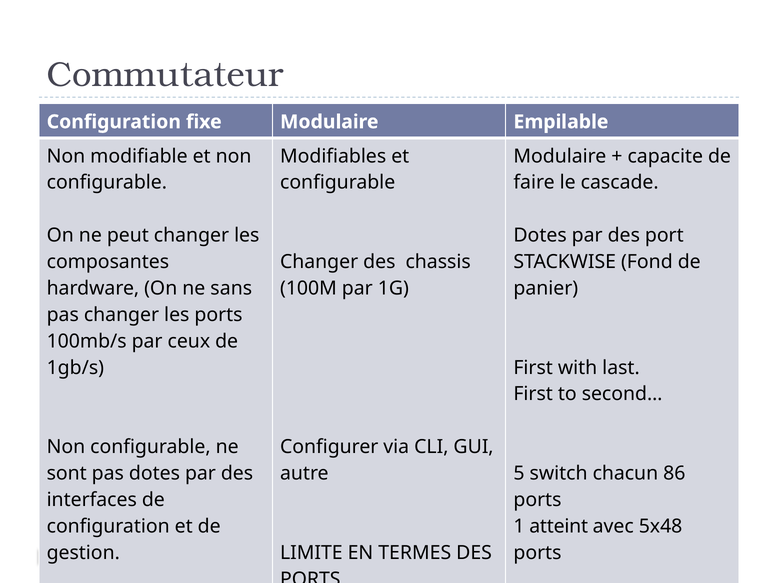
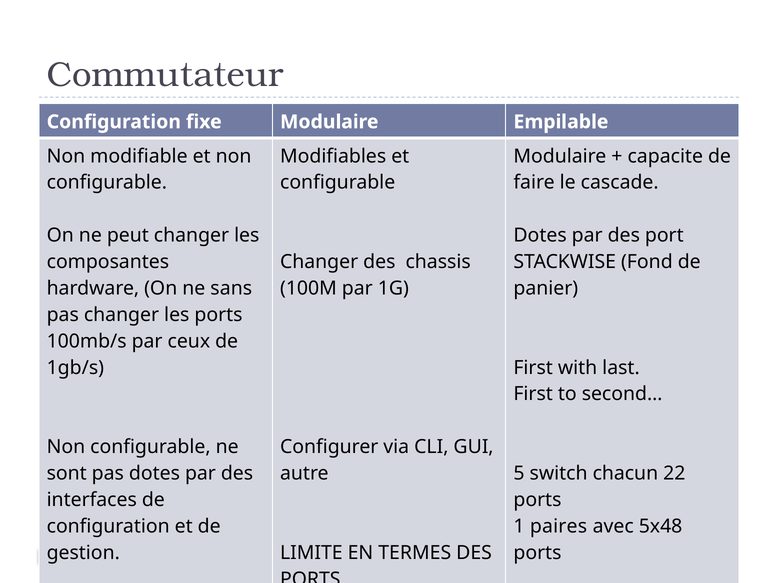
86: 86 -> 22
atteint: atteint -> paires
